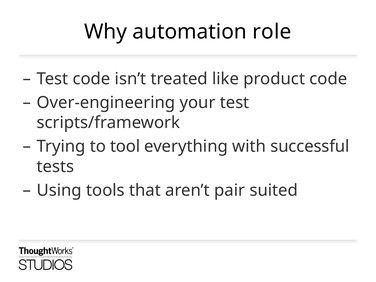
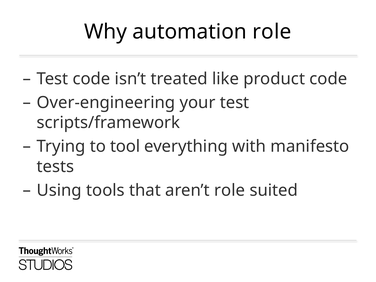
successful: successful -> manifesto
aren’t pair: pair -> role
